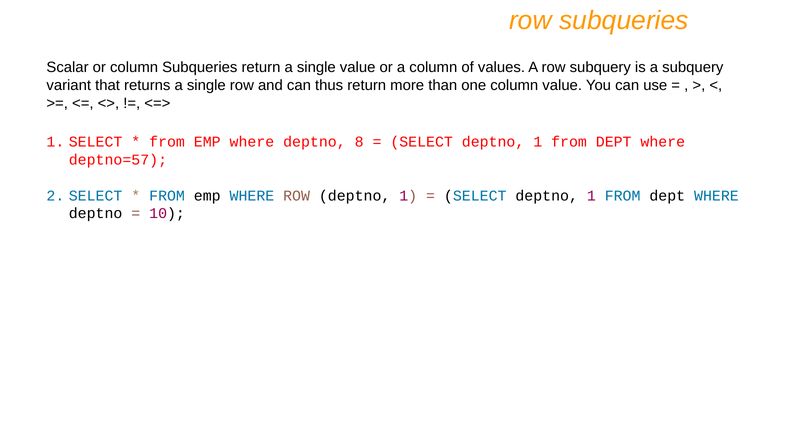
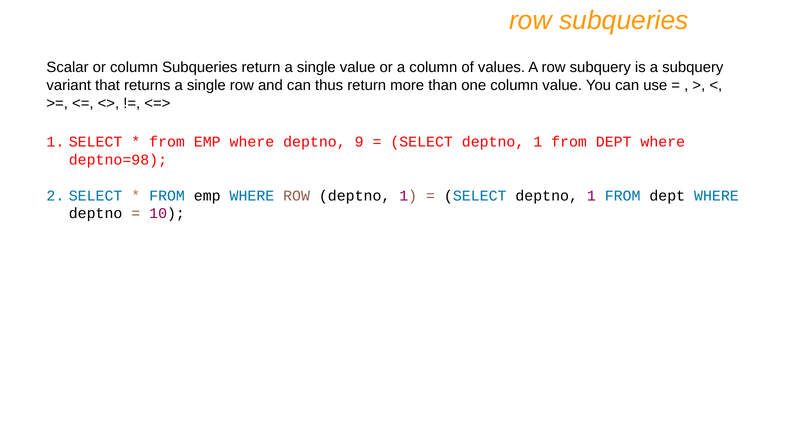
8: 8 -> 9
deptno=57: deptno=57 -> deptno=98
